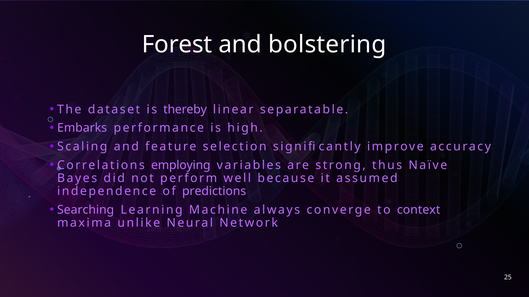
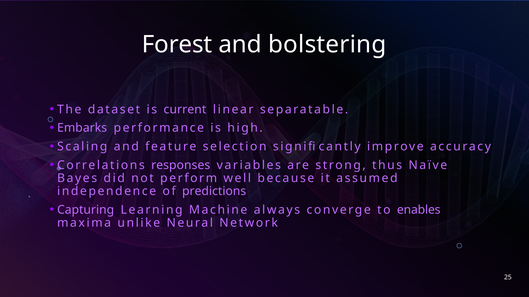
thereby: thereby -> current
employing: employing -> responses
Searching: Searching -> Capturing
context: context -> enables
